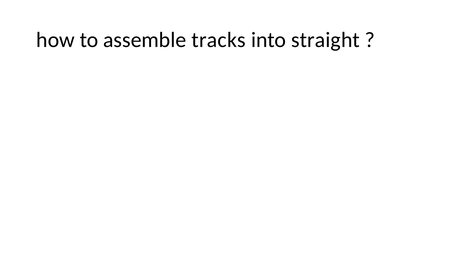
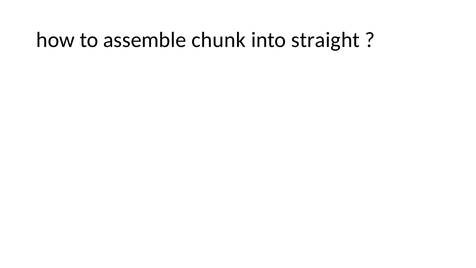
tracks: tracks -> chunk
